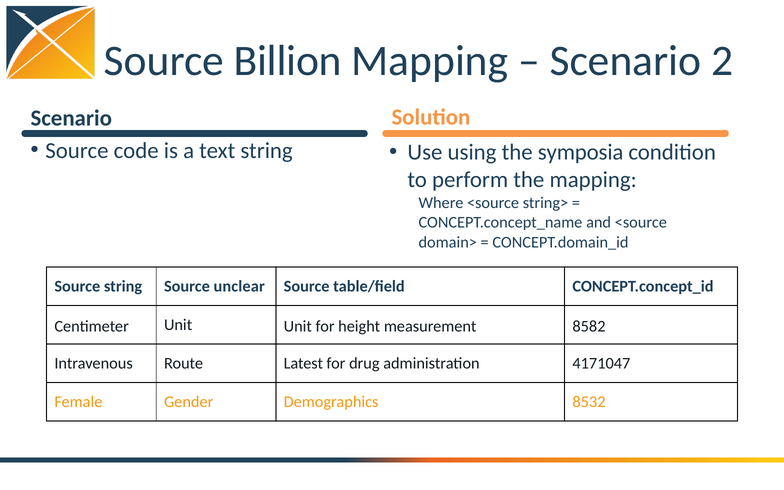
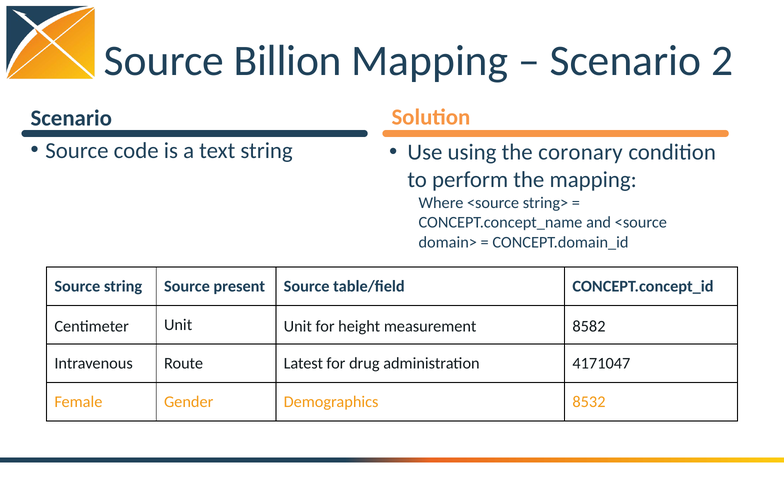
symposia: symposia -> coronary
unclear: unclear -> present
